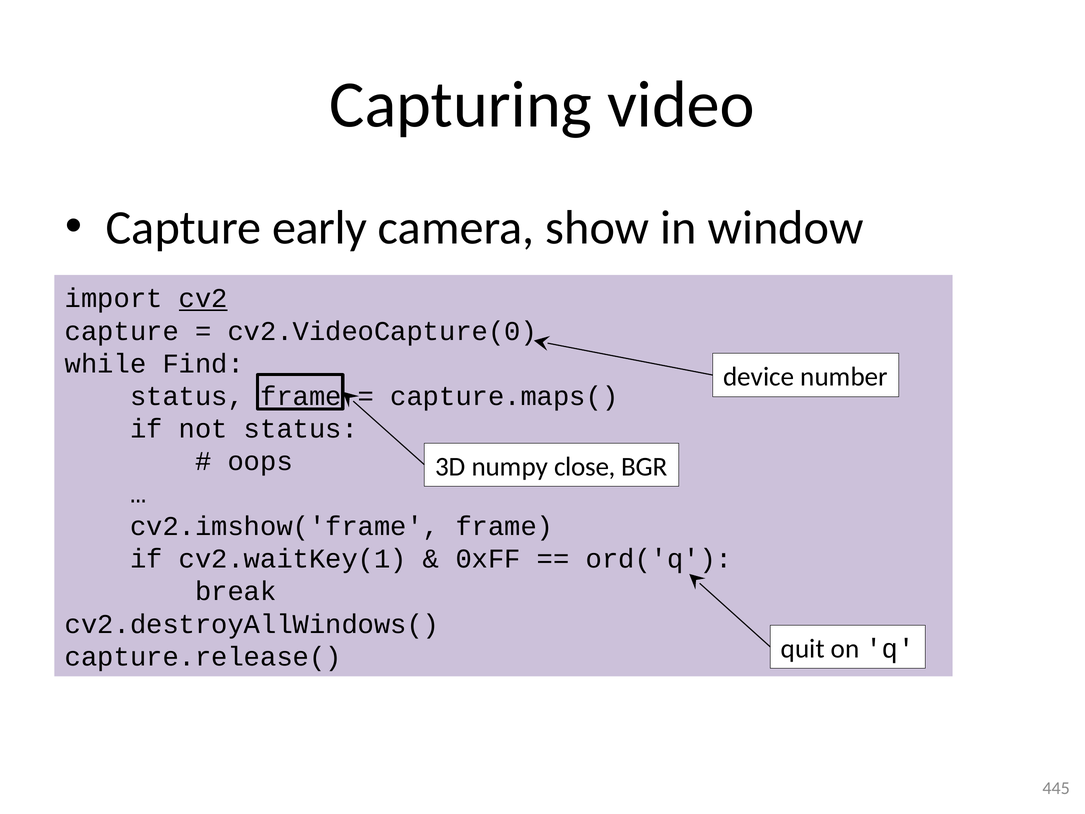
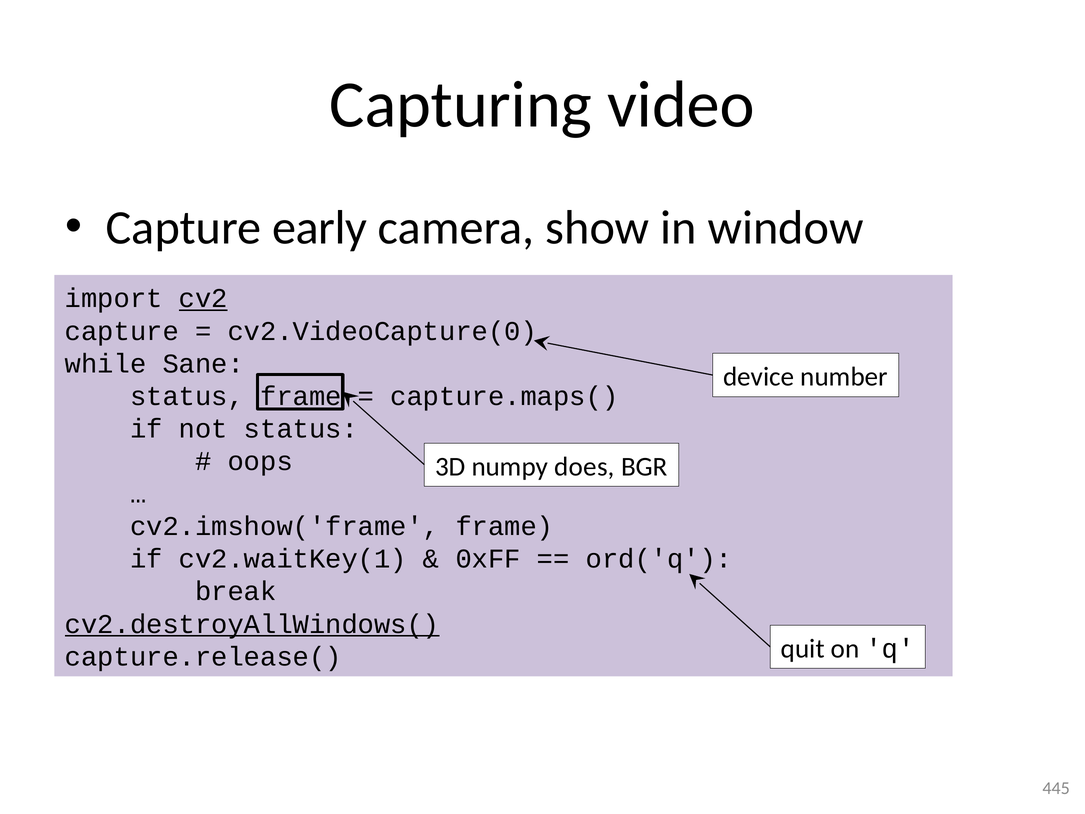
Find: Find -> Sane
close: close -> does
cv2.destroyAllWindows( underline: none -> present
